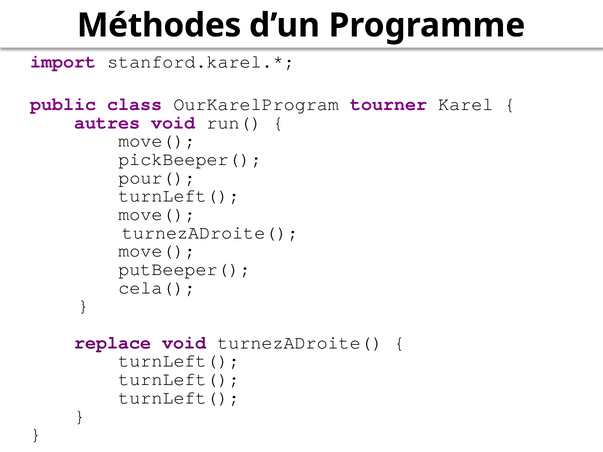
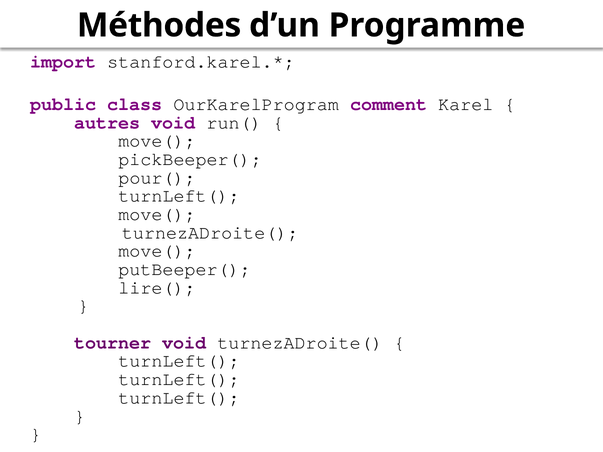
tourner: tourner -> comment
cela(: cela( -> lire(
replace: replace -> tourner
